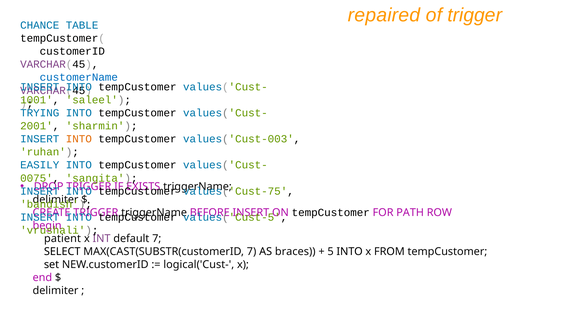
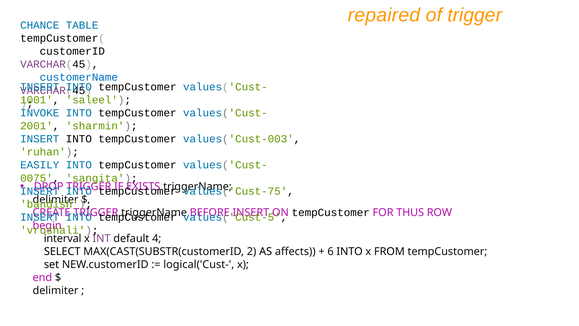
TRYING: TRYING -> INVOKE
INTO at (79, 139) colour: orange -> black
PATH: PATH -> THUS
patient: patient -> interval
default 7: 7 -> 4
MAX(CAST(SUBSTR(customerID 7: 7 -> 2
braces: braces -> affects
5: 5 -> 6
